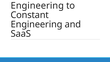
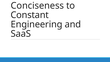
Engineering at (37, 6): Engineering -> Conciseness
